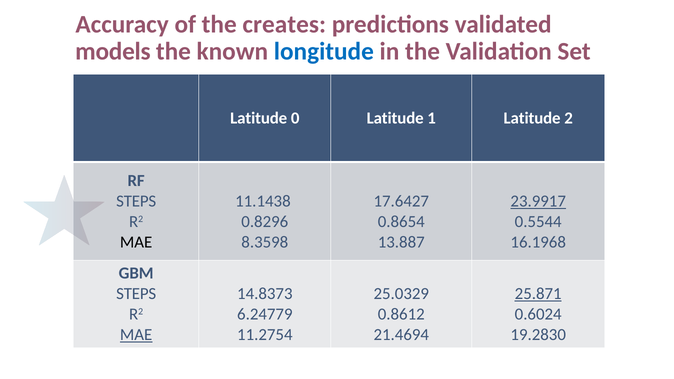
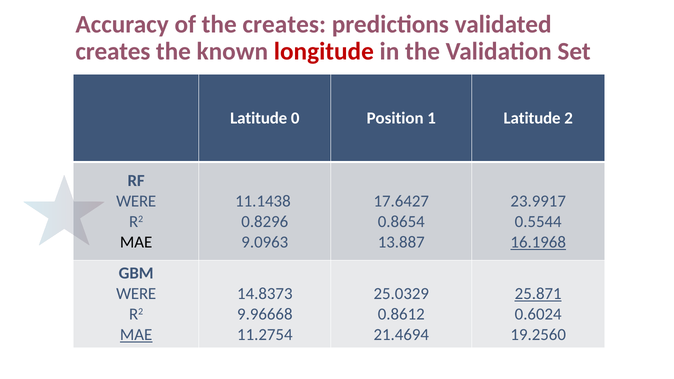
models at (113, 52): models -> creates
longitude colour: blue -> red
0 Latitude: Latitude -> Position
STEPS at (136, 201): STEPS -> WERE
23.9917 underline: present -> none
8.3598: 8.3598 -> 9.0963
16.1968 underline: none -> present
STEPS at (136, 294): STEPS -> WERE
6.24779: 6.24779 -> 9.96668
19.2830: 19.2830 -> 19.2560
